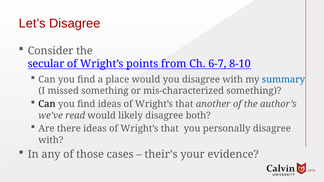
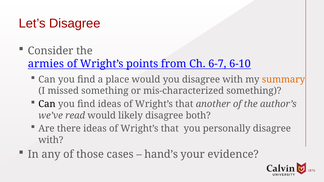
secular: secular -> armies
8-10: 8-10 -> 6-10
summary colour: blue -> orange
their’s: their’s -> hand’s
